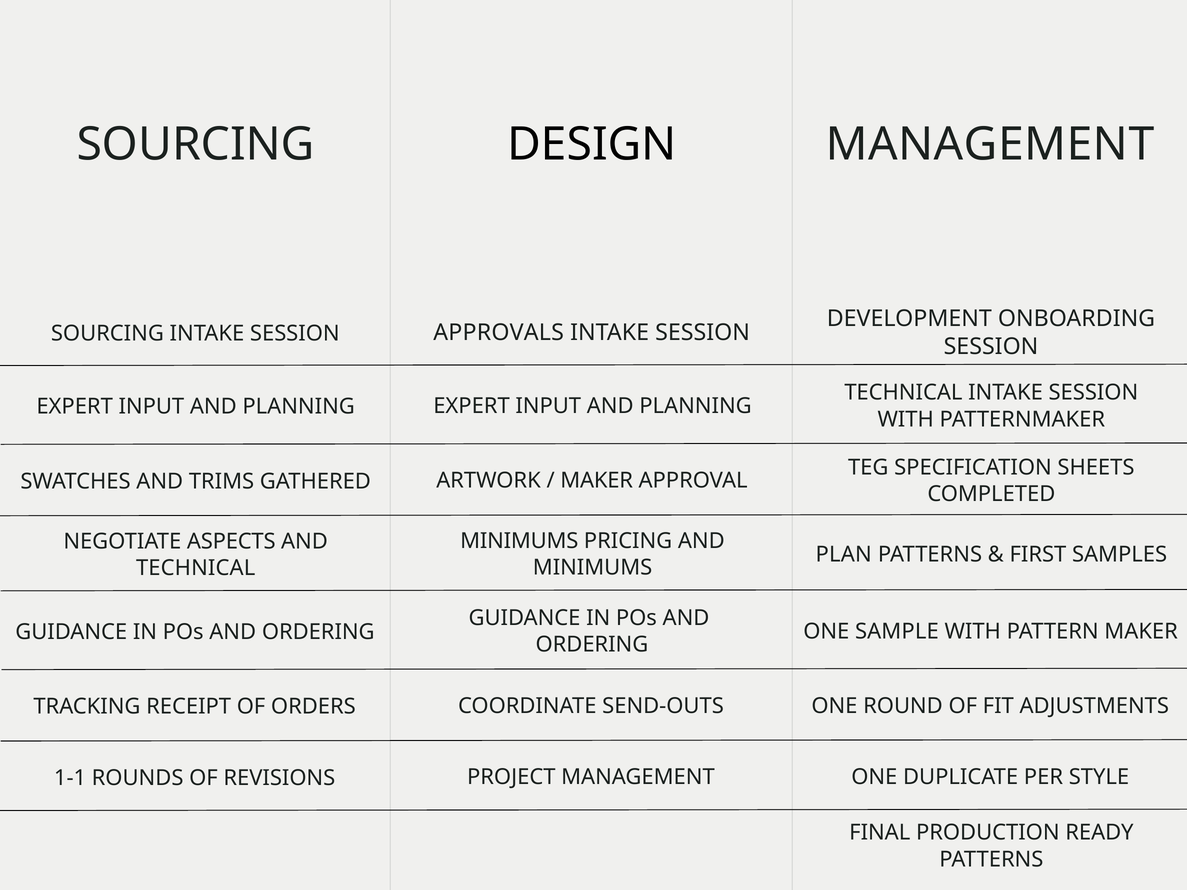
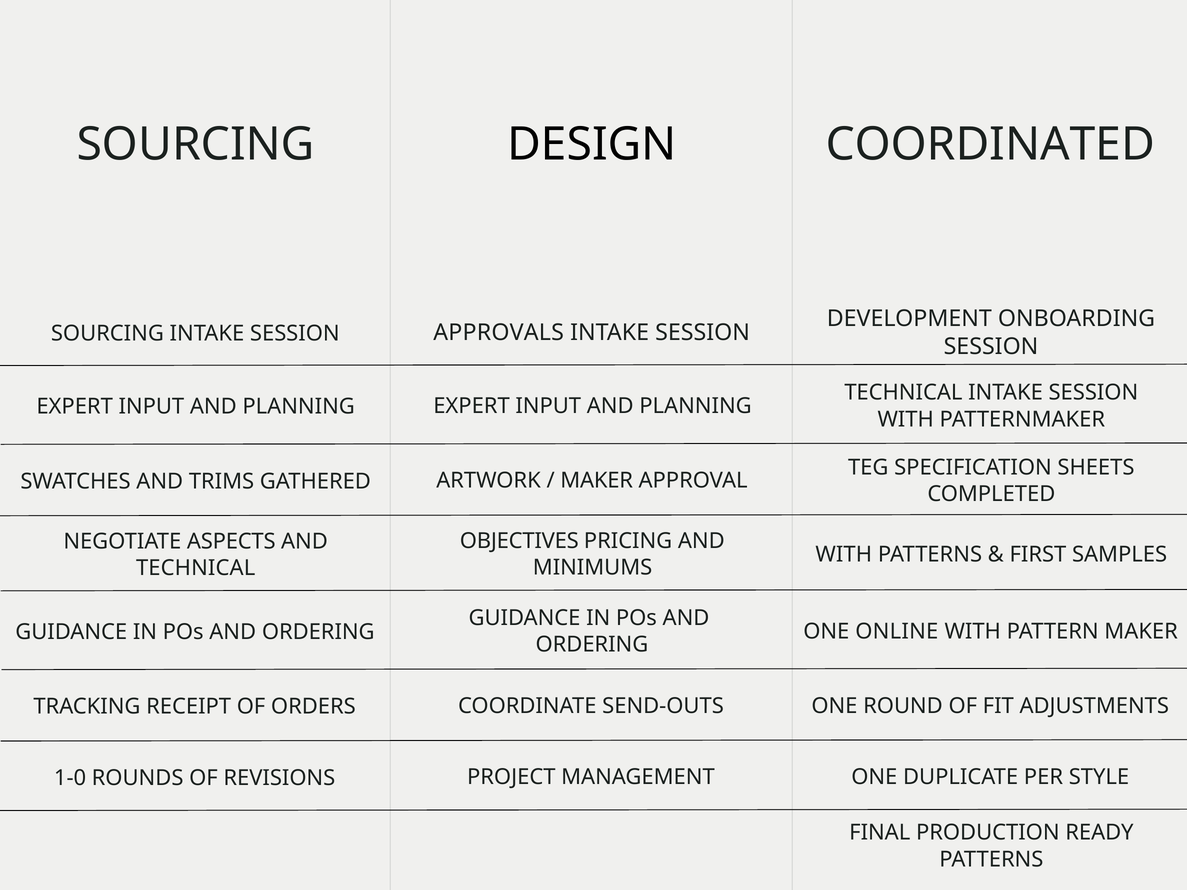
MANAGEMENT at (990, 145): MANAGEMENT -> COORDINATED
MINIMUMS at (519, 541): MINIMUMS -> OBJECTIVES
PLAN at (844, 554): PLAN -> WITH
SAMPLE: SAMPLE -> ONLINE
1-1: 1-1 -> 1-0
